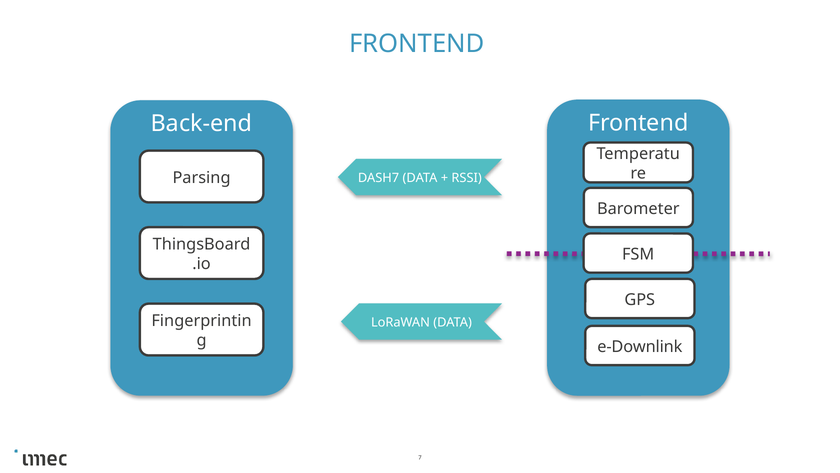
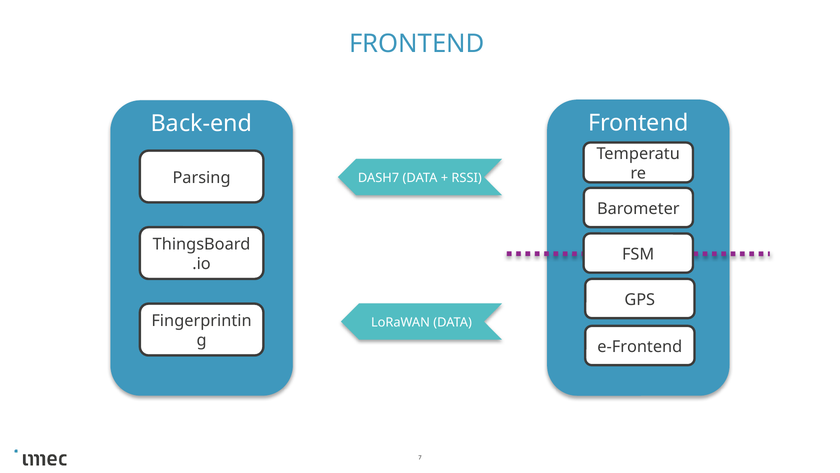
e-Downlink: e-Downlink -> e-Frontend
